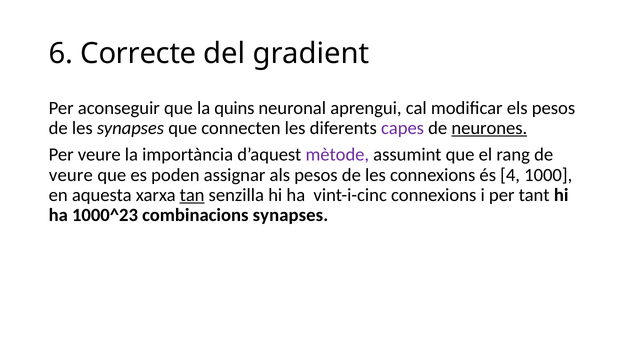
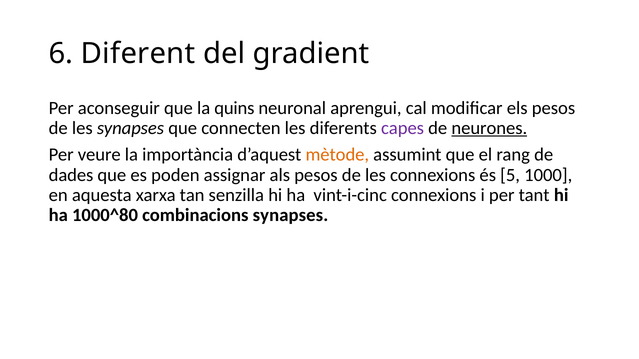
Correcte: Correcte -> Diferent
mètode colour: purple -> orange
veure at (71, 175): veure -> dades
4: 4 -> 5
tan underline: present -> none
1000^23: 1000^23 -> 1000^80
